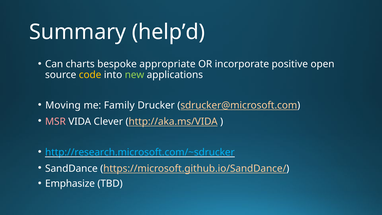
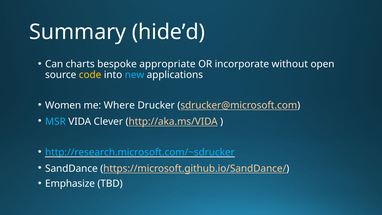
help’d: help’d -> hide’d
positive: positive -> without
new colour: light green -> light blue
Moving: Moving -> Women
Family: Family -> Where
MSR colour: pink -> light blue
